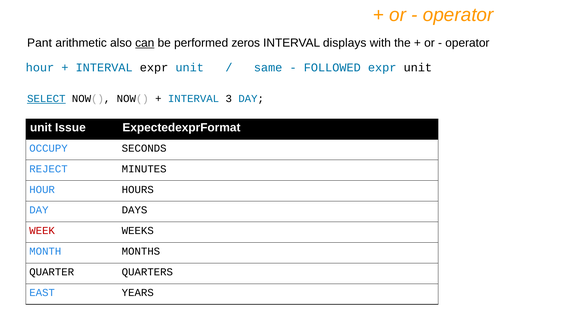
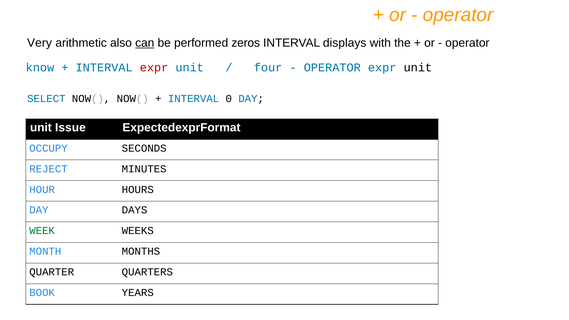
Pant: Pant -> Very
hour at (40, 68): hour -> know
expr at (154, 68) colour: black -> red
same: same -> four
FOLLOWED at (332, 68): FOLLOWED -> OPERATOR
SELECT underline: present -> none
3: 3 -> 0
WEEK colour: red -> green
EAST: EAST -> BOOK
